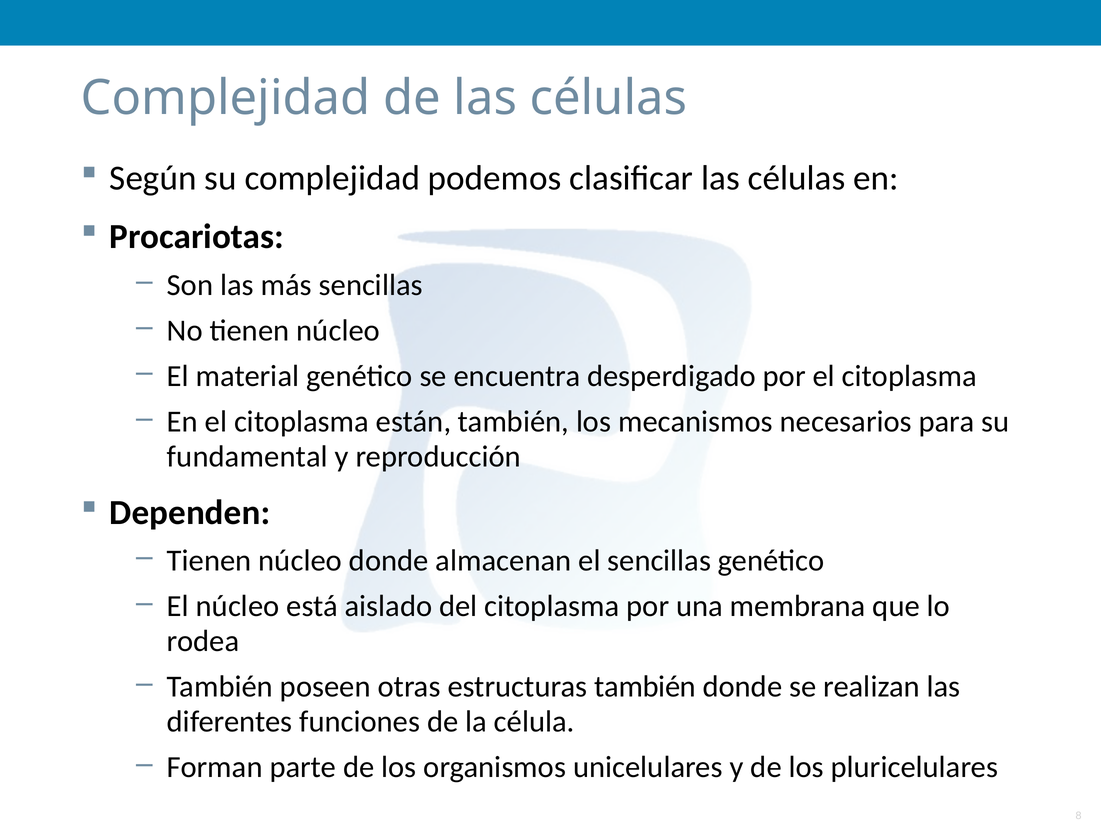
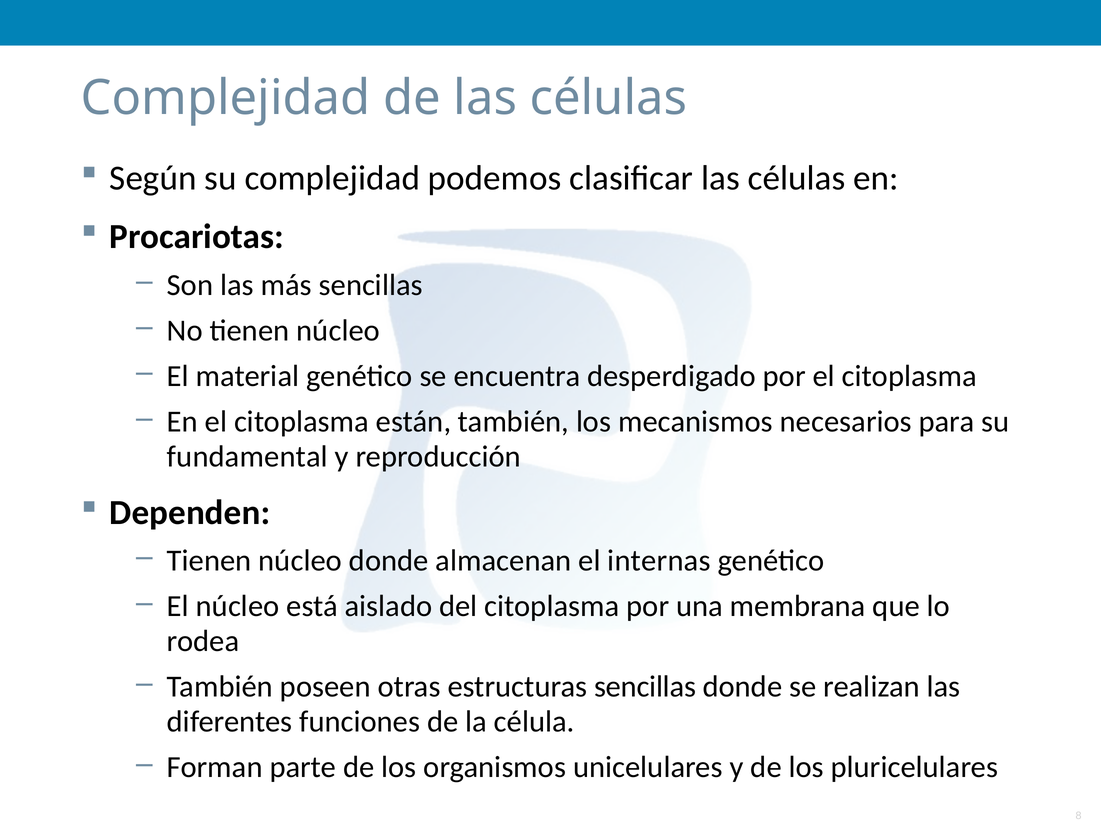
el sencillas: sencillas -> internas
estructuras también: también -> sencillas
